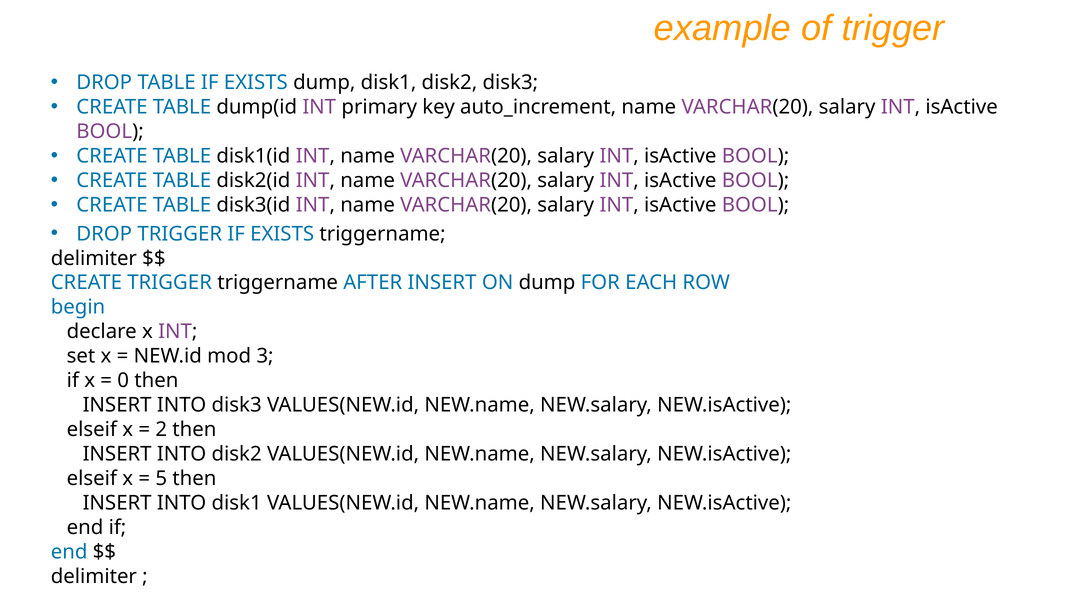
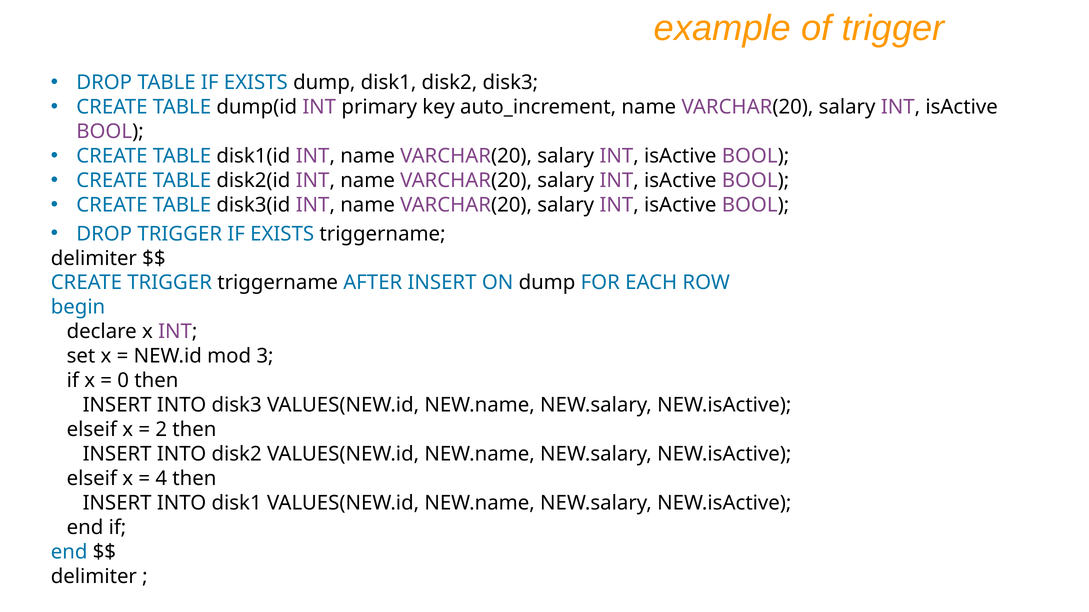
5: 5 -> 4
